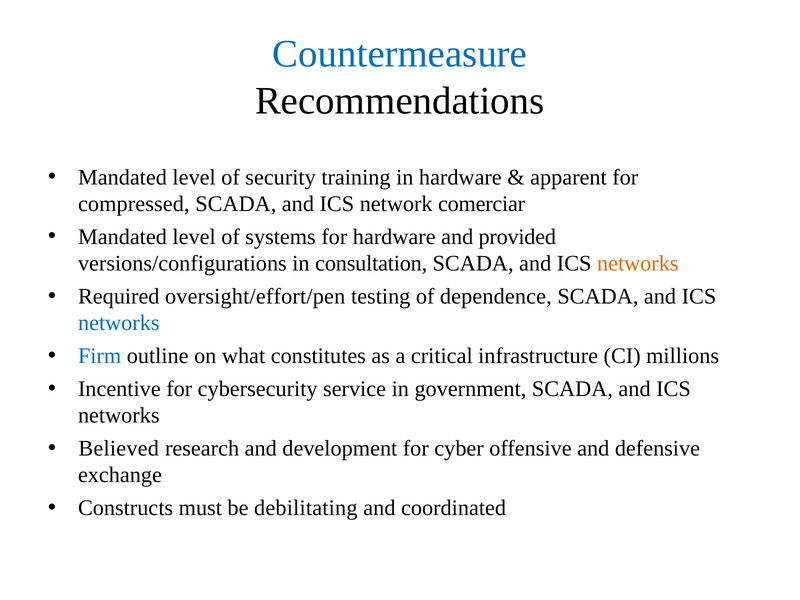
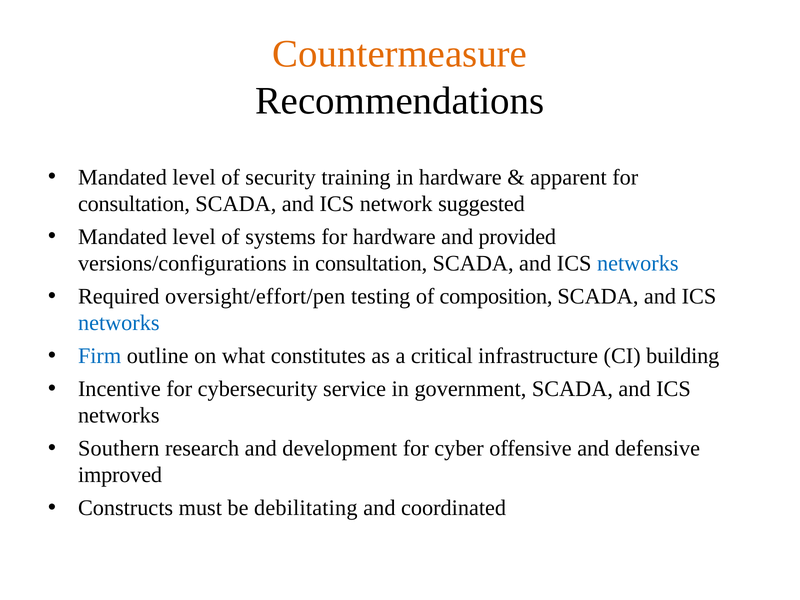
Countermeasure colour: blue -> orange
compressed at (134, 204): compressed -> consultation
comerciar: comerciar -> suggested
networks at (638, 263) colour: orange -> blue
dependence: dependence -> composition
millions: millions -> building
Believed: Believed -> Southern
exchange: exchange -> improved
